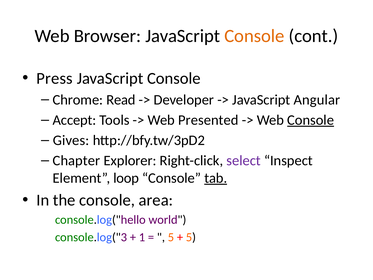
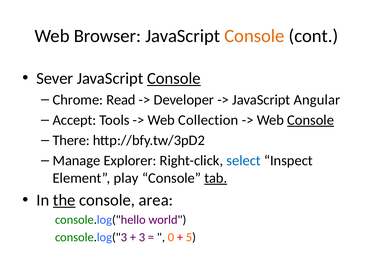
Press: Press -> Sever
Console at (174, 78) underline: none -> present
Presented: Presented -> Collection
Gives: Gives -> There
Chapter: Chapter -> Manage
select colour: purple -> blue
loop: loop -> play
the underline: none -> present
1: 1 -> 3
5 at (171, 237): 5 -> 0
